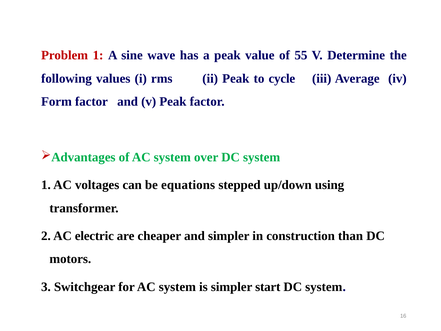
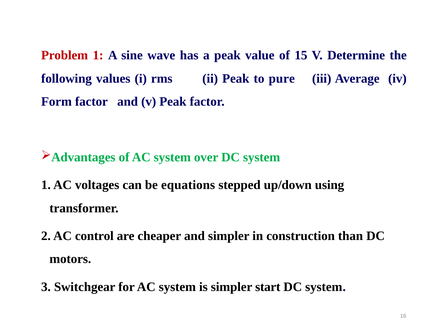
55: 55 -> 15
cycle: cycle -> pure
electric: electric -> control
